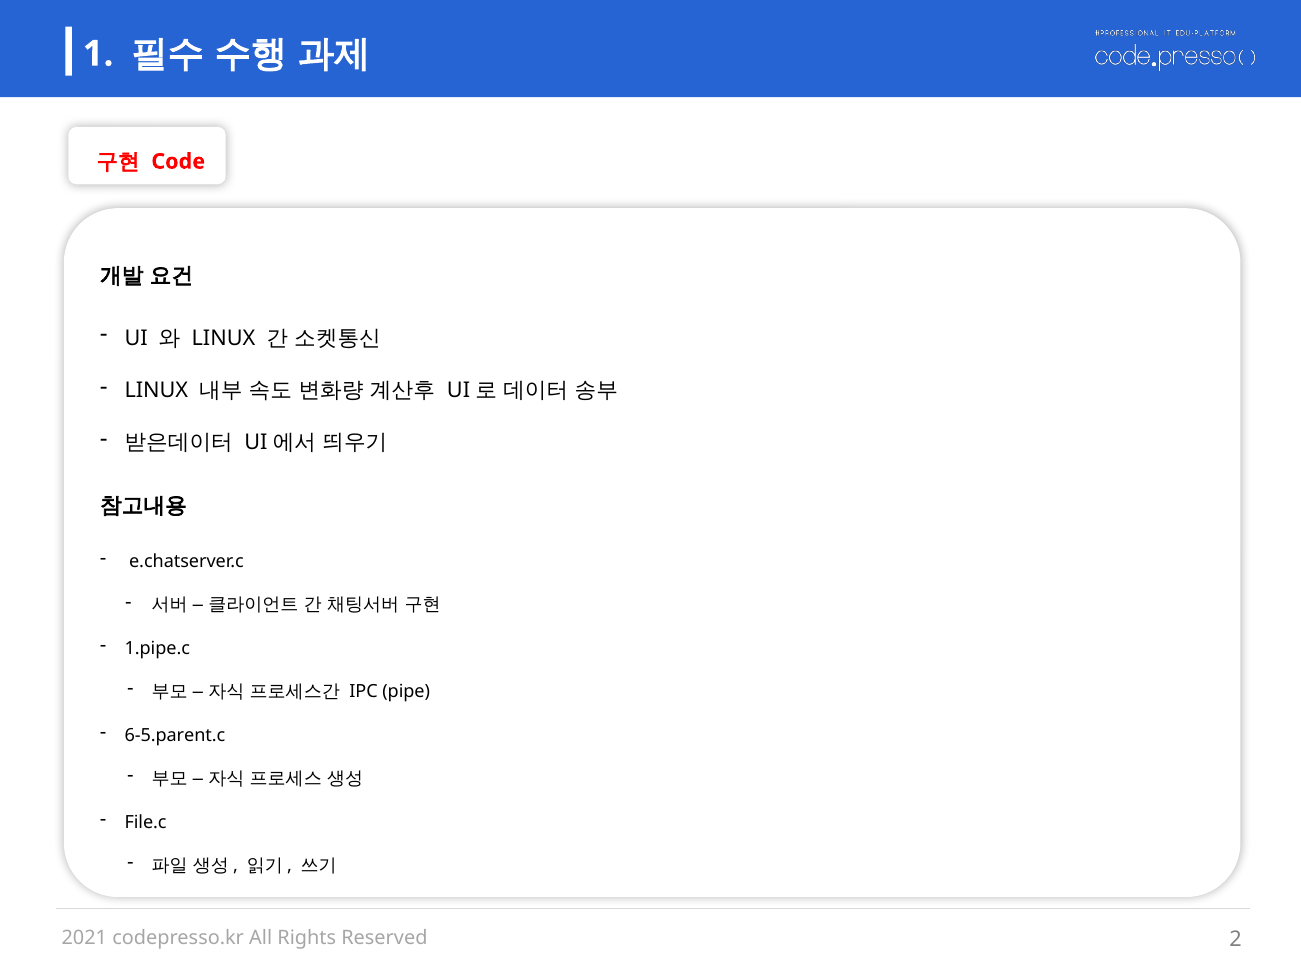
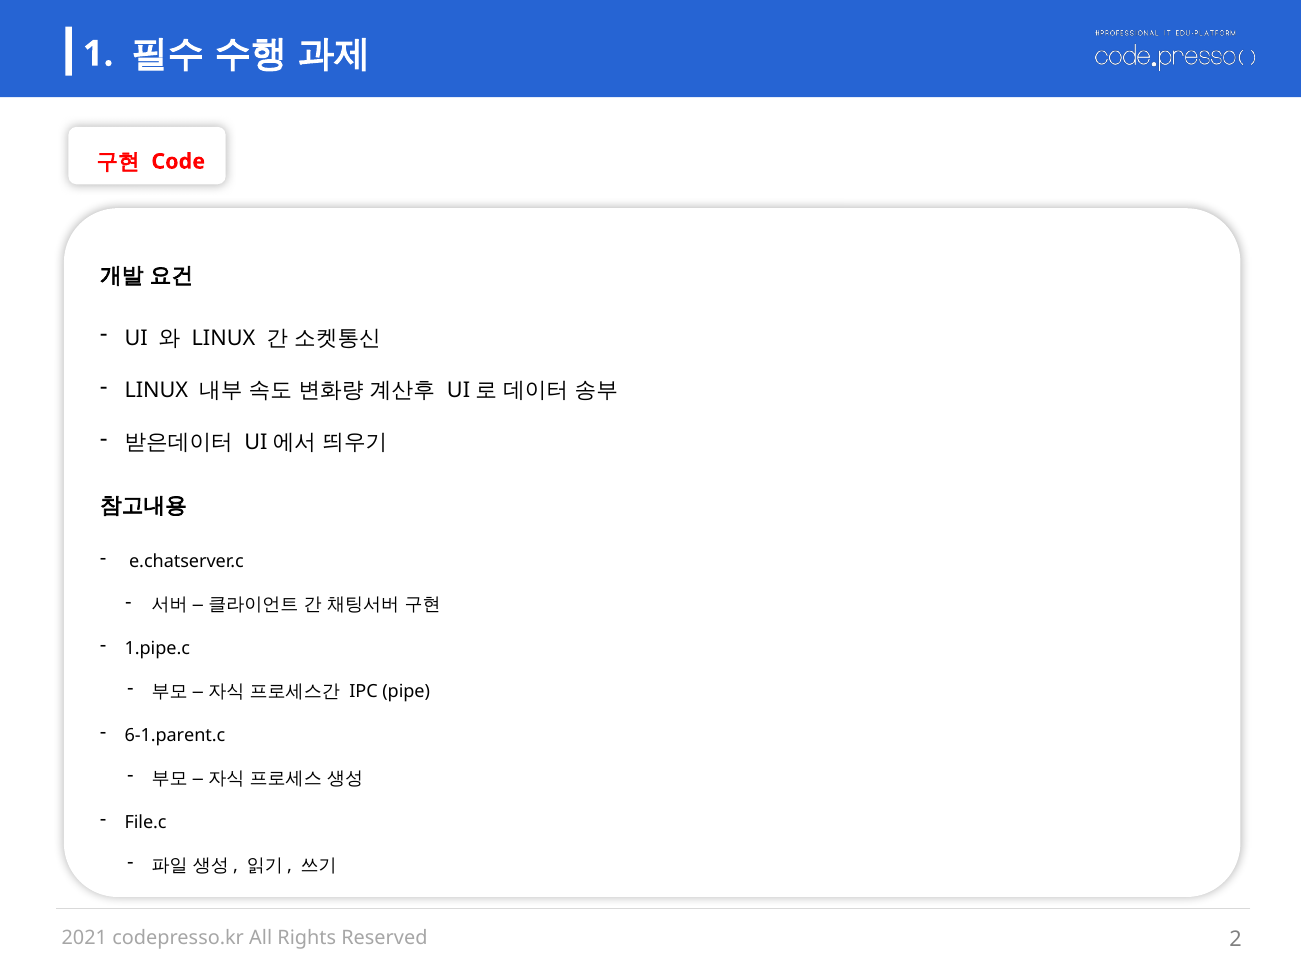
6-5.parent.c: 6-5.parent.c -> 6-1.parent.c
